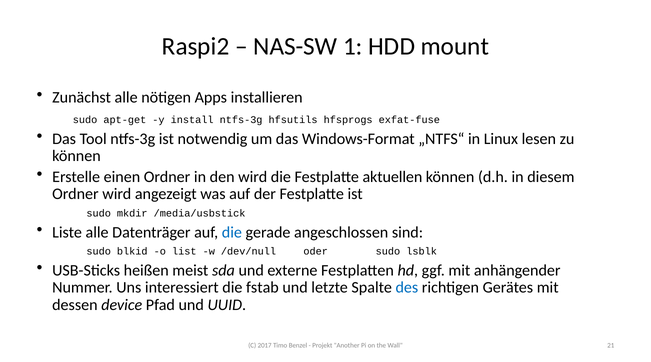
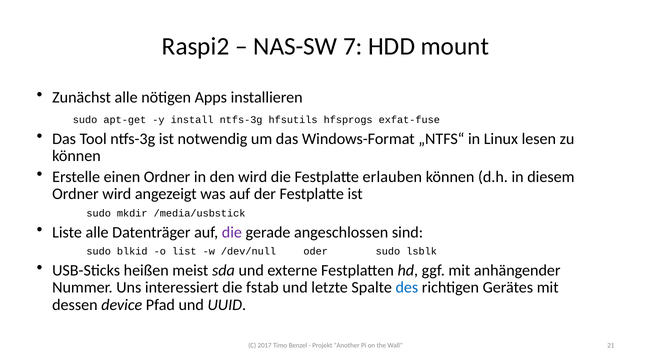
1: 1 -> 7
aktuellen: aktuellen -> erlauben
die at (232, 232) colour: blue -> purple
